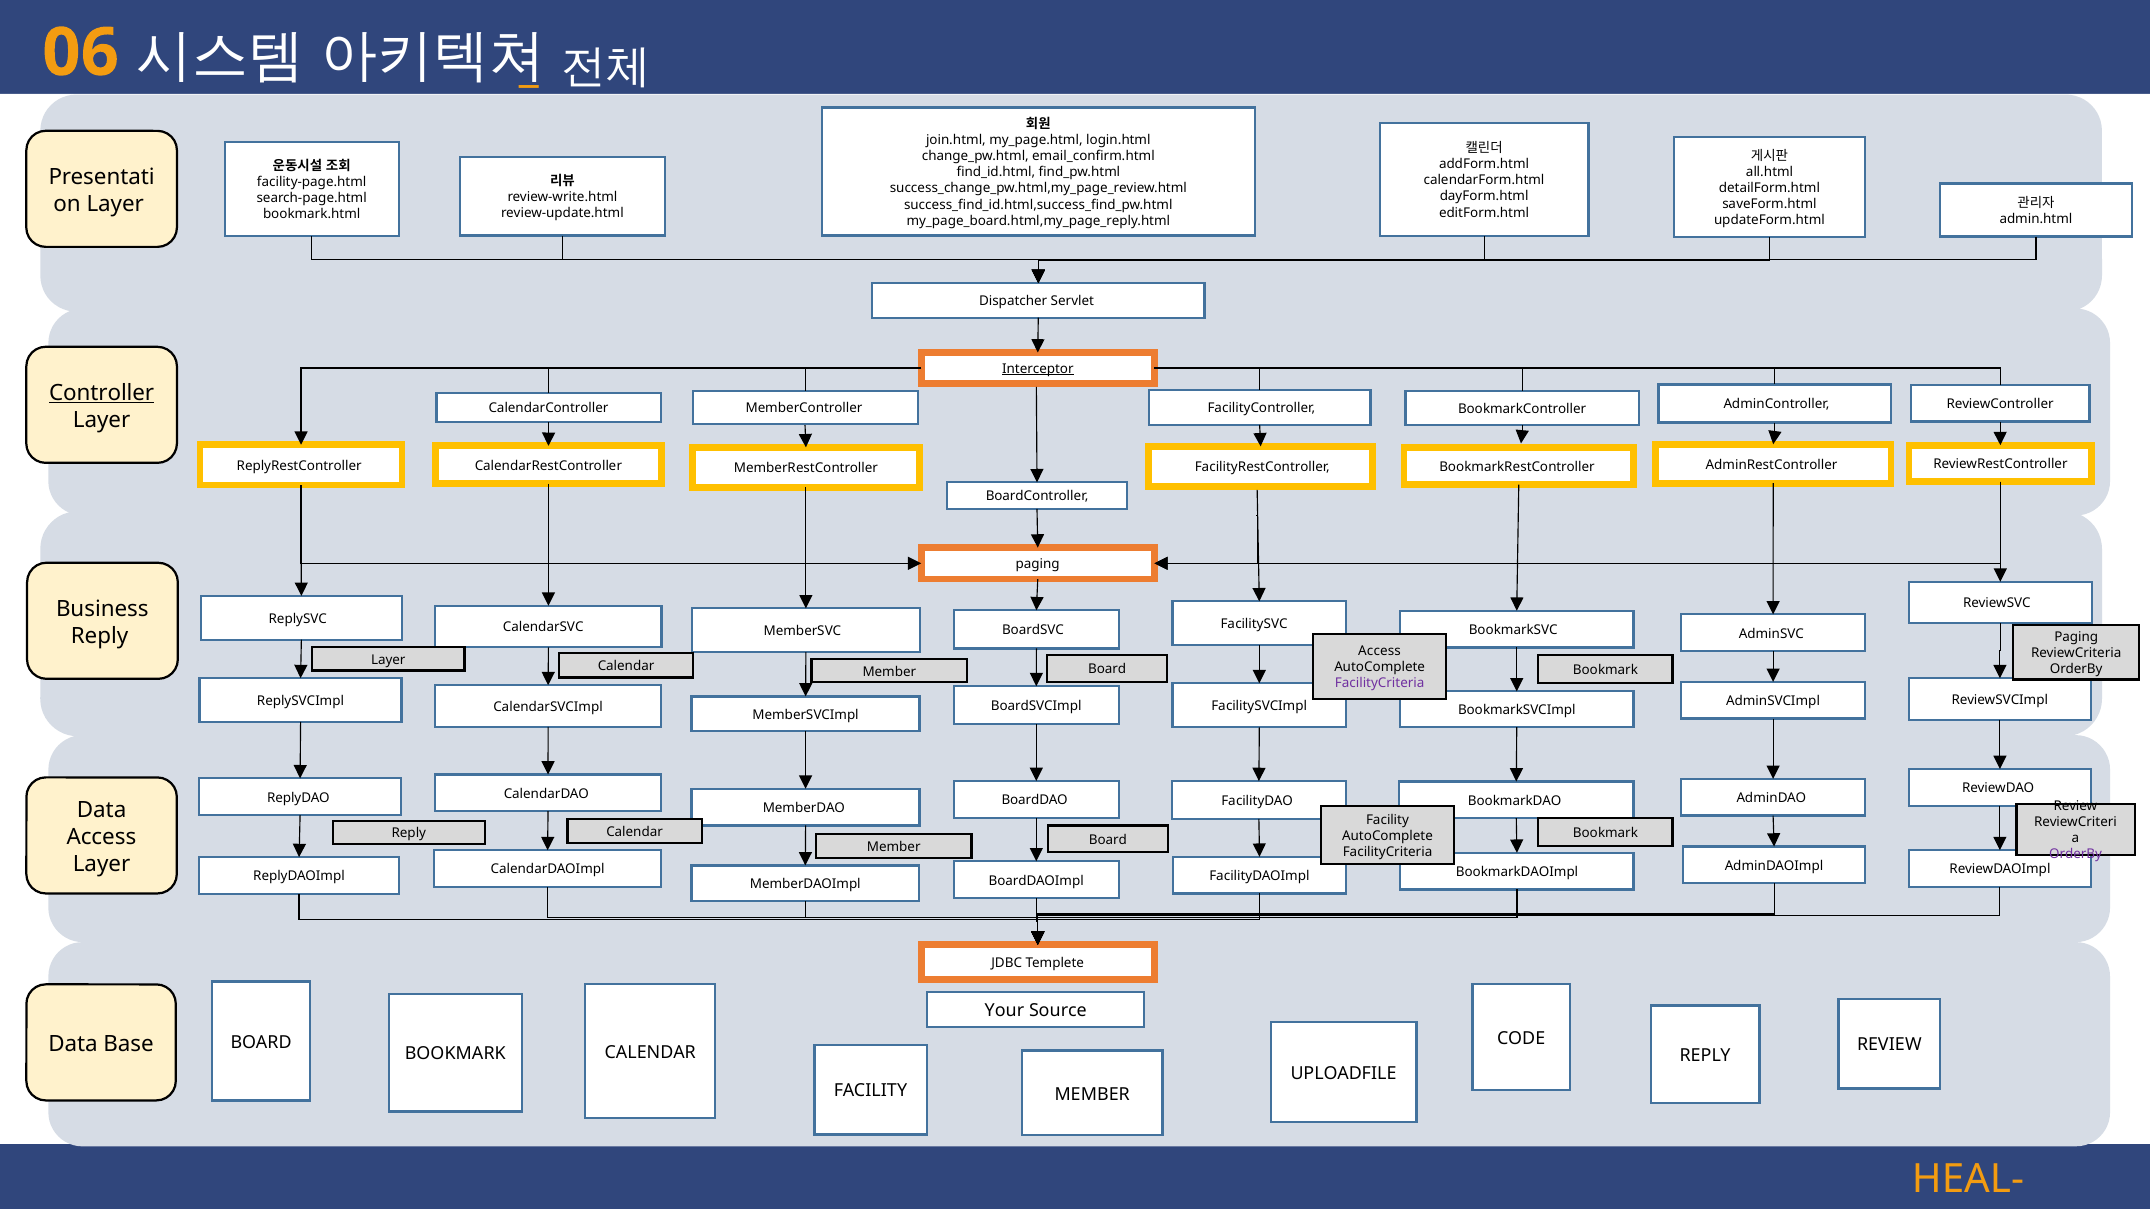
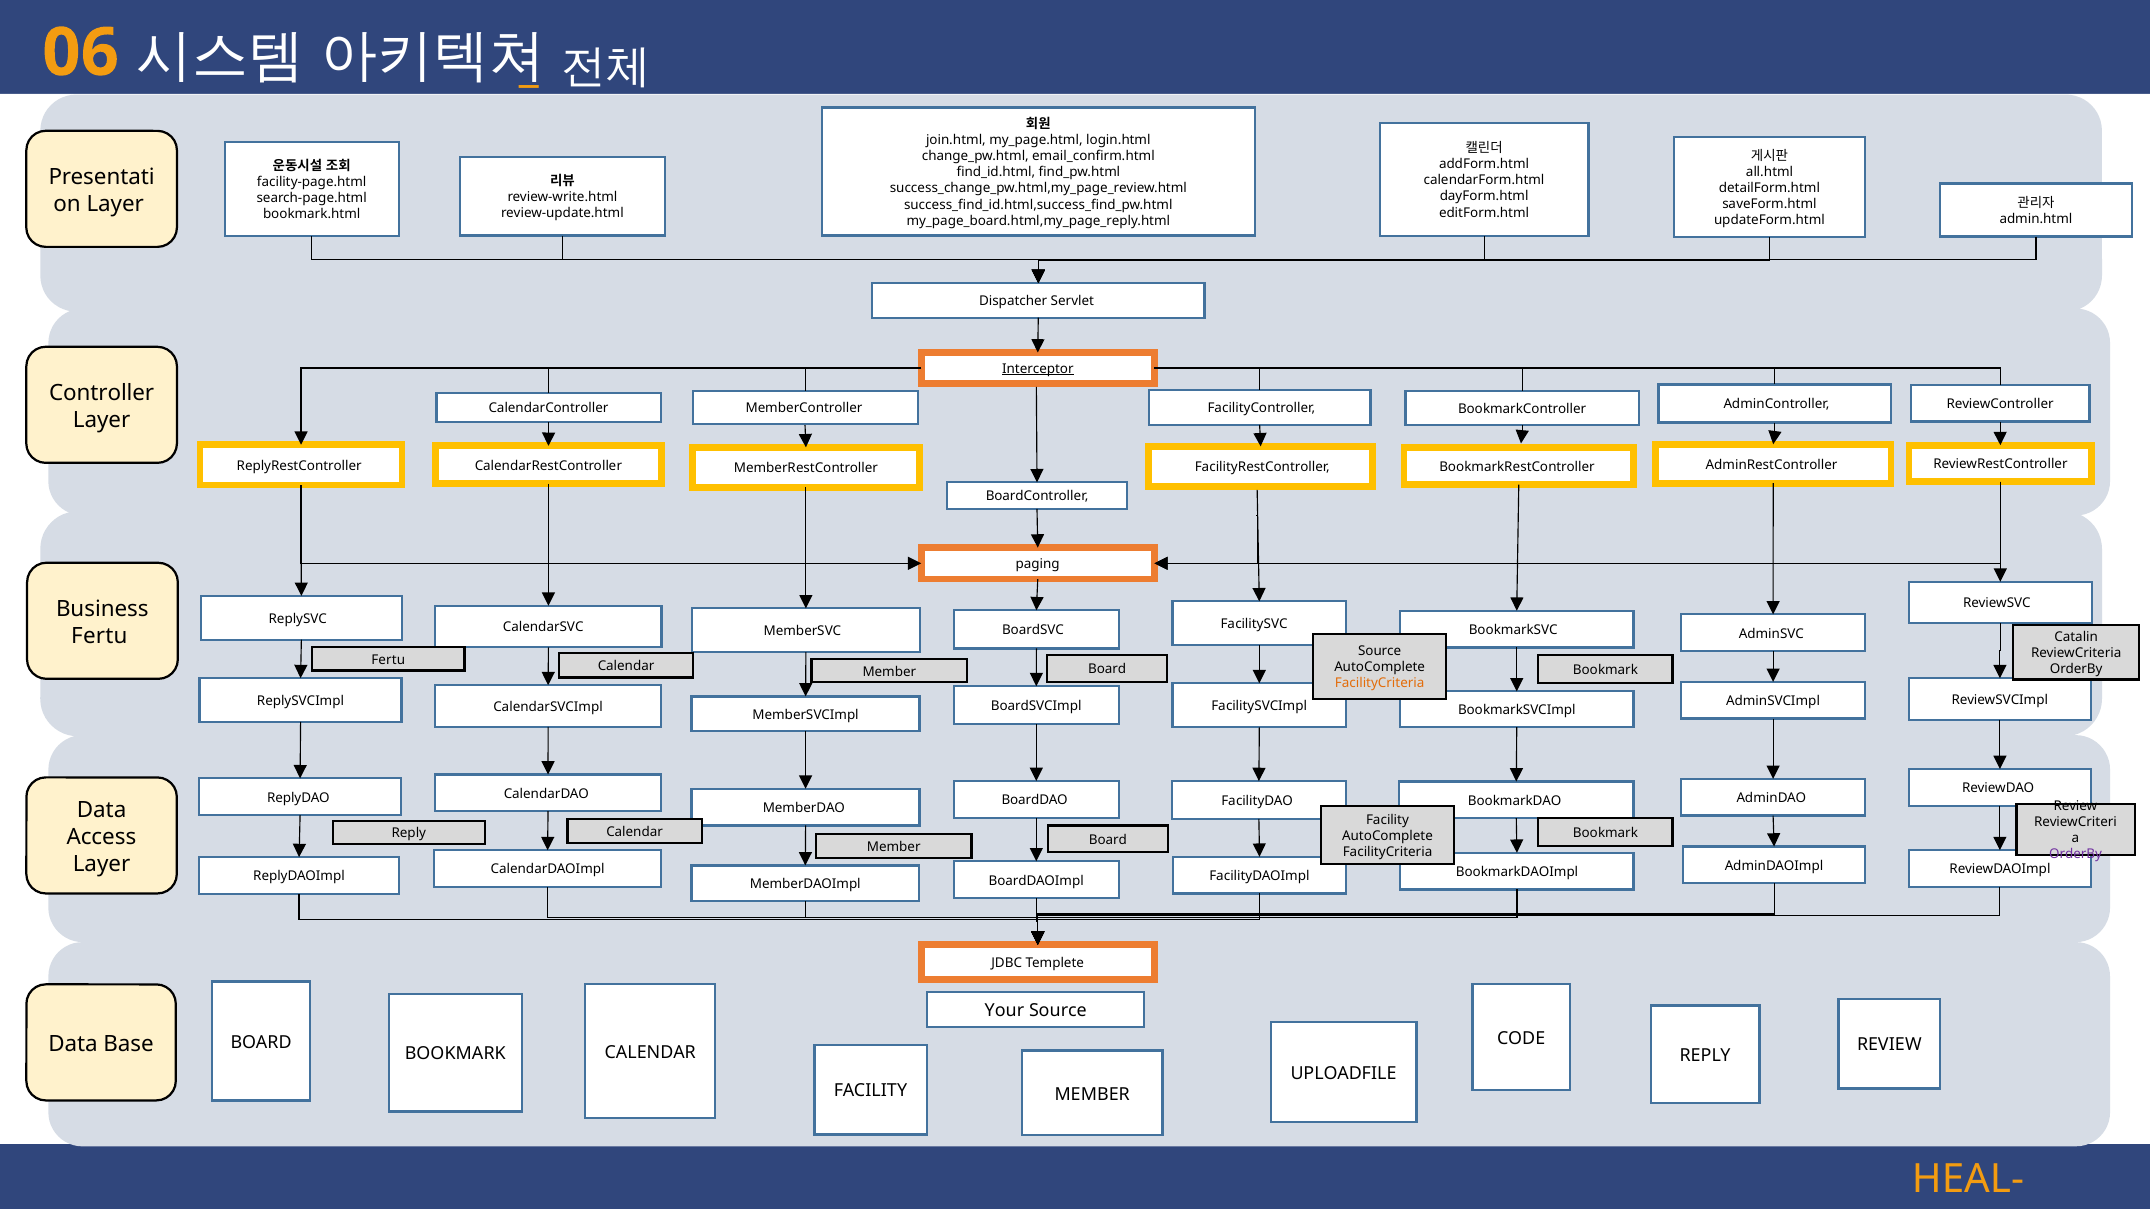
Controller underline: present -> none
Reply at (99, 636): Reply -> Fertu
Paging at (2076, 637): Paging -> Catalin
Access at (1380, 651): Access -> Source
Layer at (388, 660): Layer -> Fertu
FacilityCriteria at (1380, 684) colour: purple -> orange
